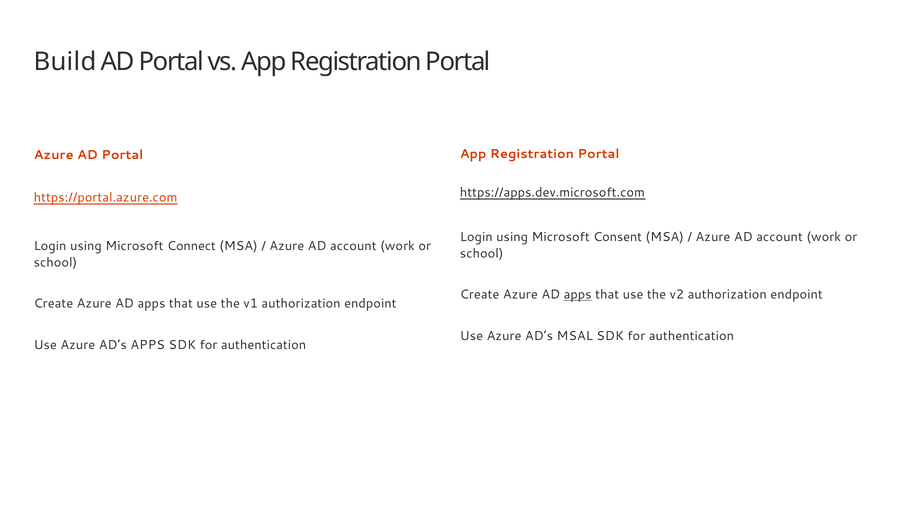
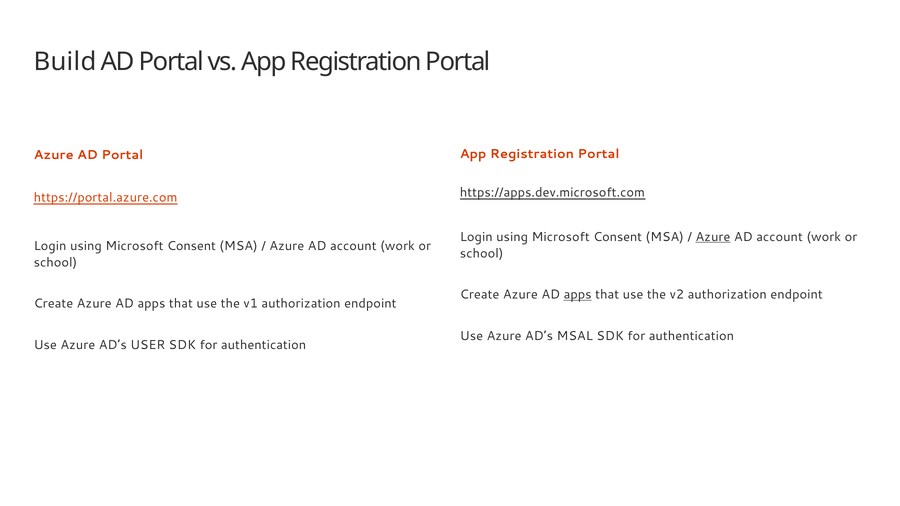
Azure at (713, 237) underline: none -> present
Connect at (191, 246): Connect -> Consent
AD’s APPS: APPS -> USER
